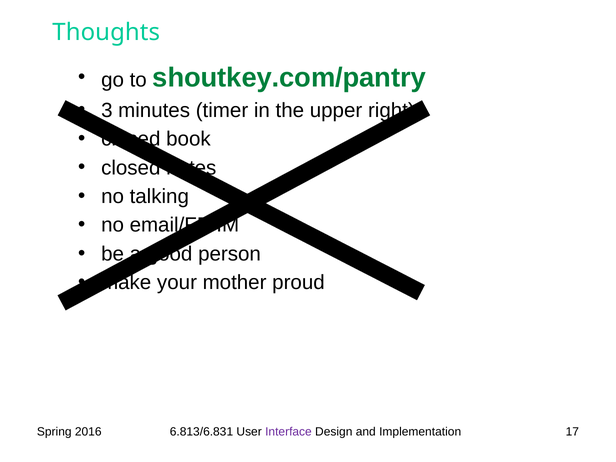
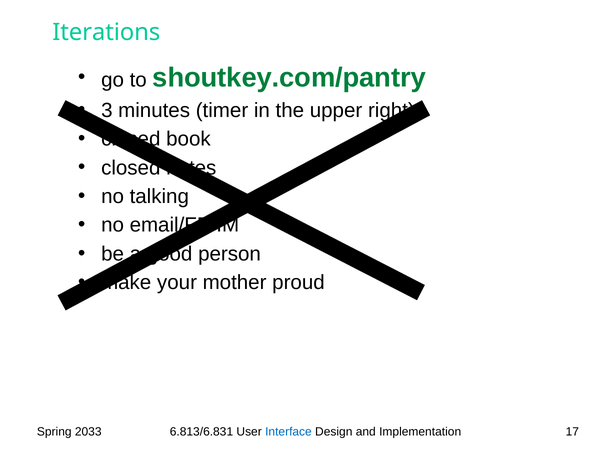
Thoughts: Thoughts -> Iterations
2016: 2016 -> 2033
Interface colour: purple -> blue
